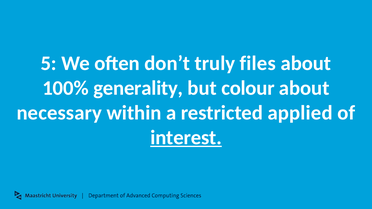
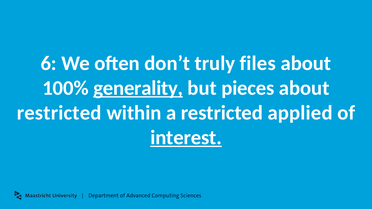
5: 5 -> 6
generality underline: none -> present
colour: colour -> pieces
necessary at (59, 113): necessary -> restricted
